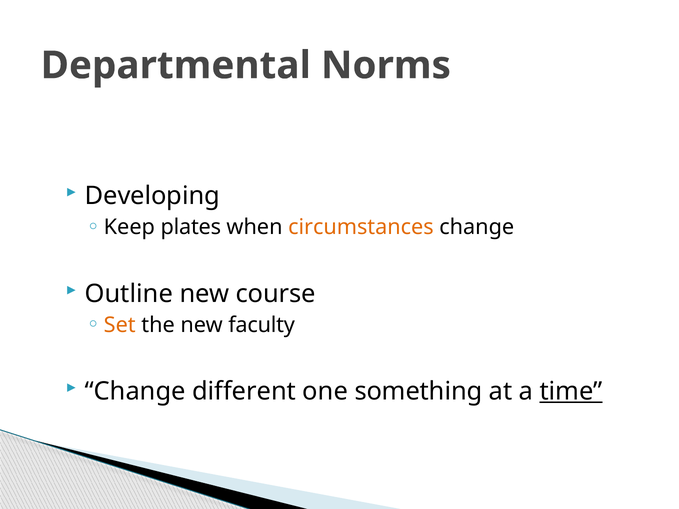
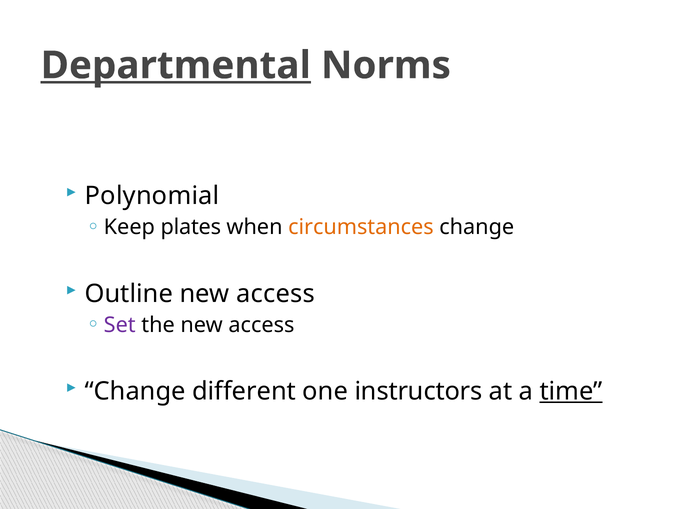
Departmental underline: none -> present
Developing: Developing -> Polynomial
course at (276, 294): course -> access
Set colour: orange -> purple
the new faculty: faculty -> access
something: something -> instructors
